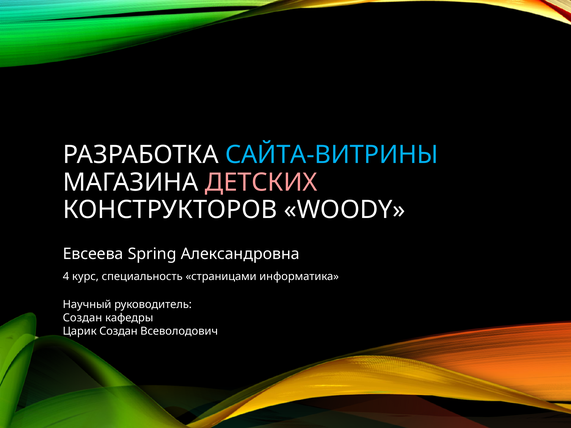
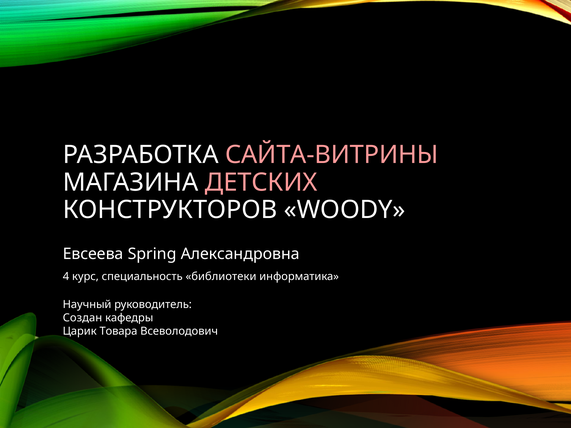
САЙТА-ВИТРИНЫ colour: light blue -> pink
страницами: страницами -> библиотеки
Царик Создан: Создан -> Товара
